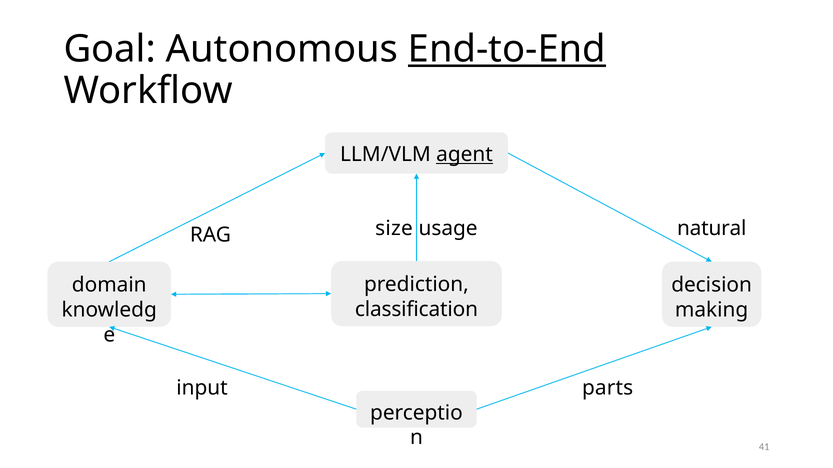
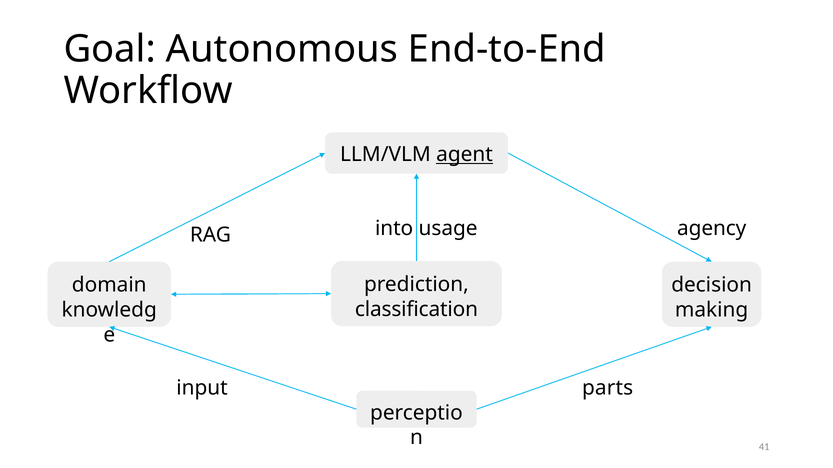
End-to-End underline: present -> none
size: size -> into
natural: natural -> agency
